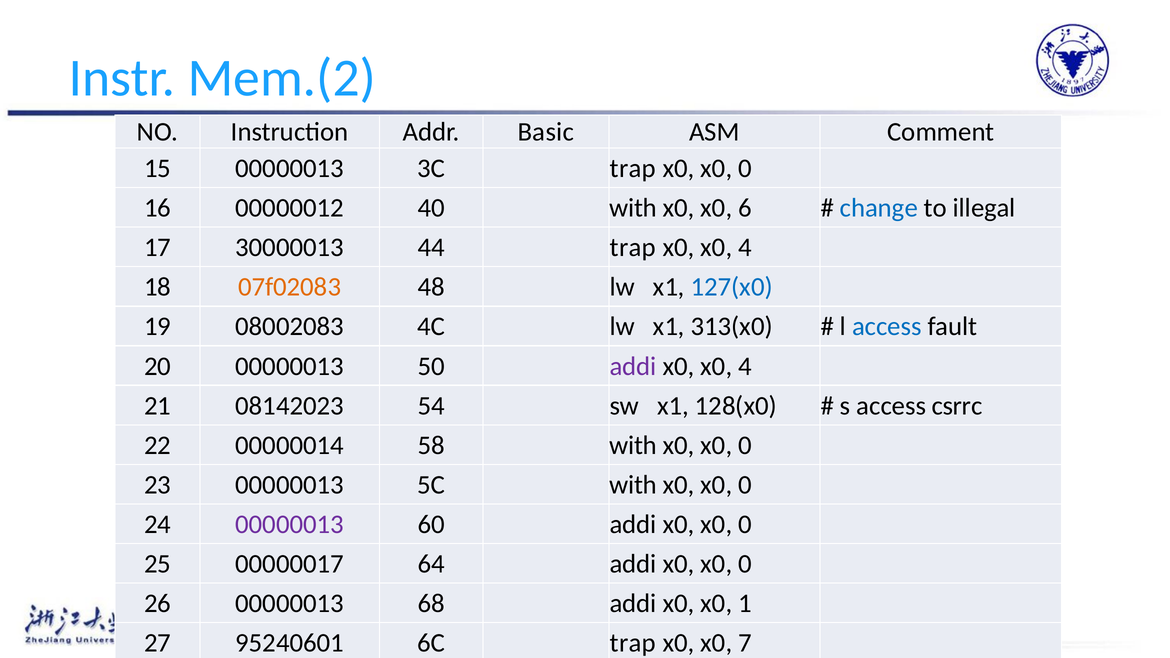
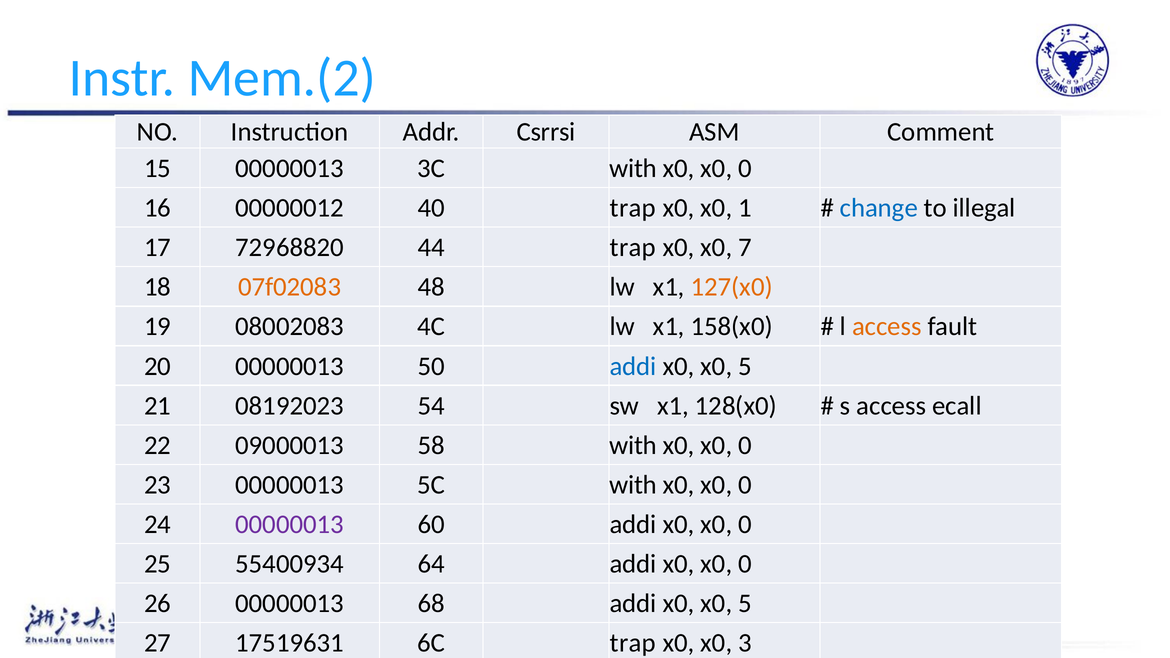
Basic: Basic -> Csrrsi
3C trap: trap -> with
40 with: with -> trap
6: 6 -> 1
30000013: 30000013 -> 72968820
4 at (745, 248): 4 -> 7
127(x0 colour: blue -> orange
313(x0: 313(x0 -> 158(x0
access at (887, 327) colour: blue -> orange
addi at (633, 366) colour: purple -> blue
4 at (745, 366): 4 -> 5
08142023: 08142023 -> 08192023
csrrc: csrrc -> ecall
00000014: 00000014 -> 09000013
00000017: 00000017 -> 55400934
1 at (745, 603): 1 -> 5
95240601: 95240601 -> 17519631
7: 7 -> 3
